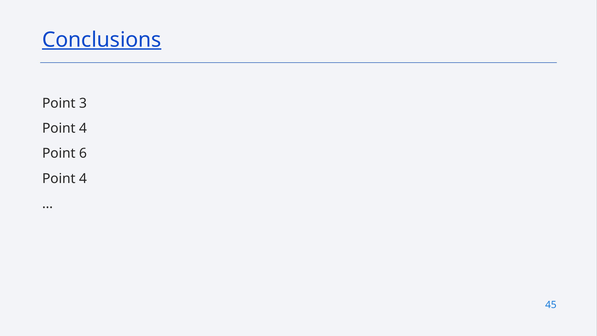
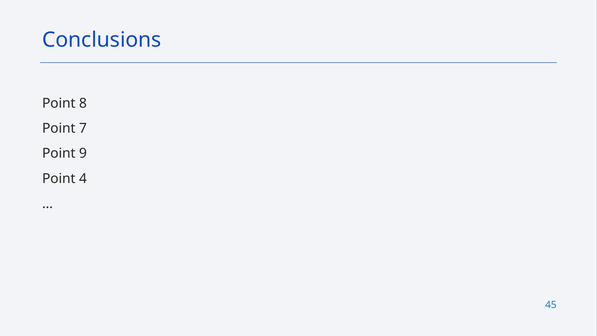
Conclusions underline: present -> none
3: 3 -> 8
4 at (83, 128): 4 -> 7
6: 6 -> 9
